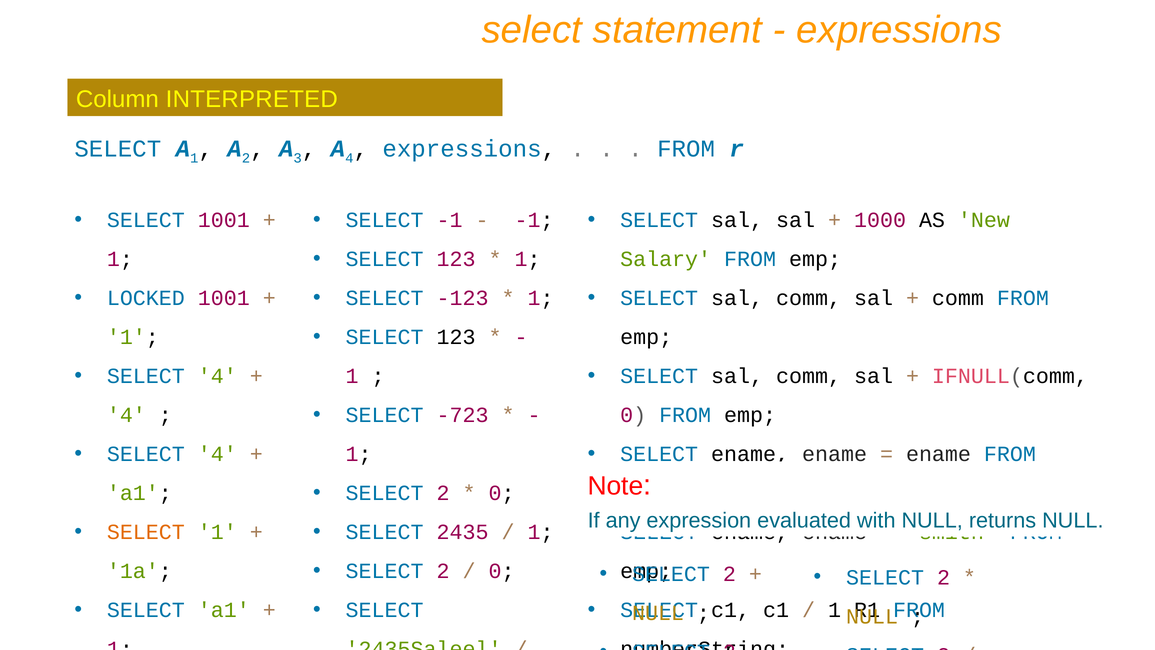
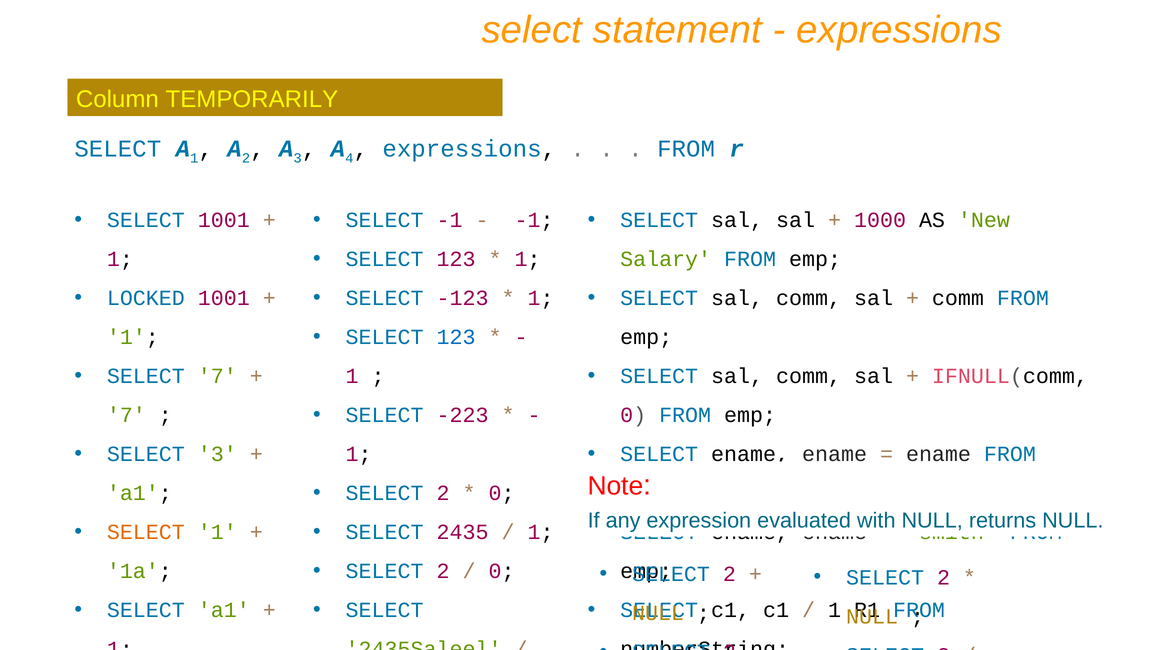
INTERPRETED: INTERPRETED -> TEMPORARILY
123 at (456, 337) colour: black -> blue
4 at (217, 376): 4 -> 7
-723: -723 -> -223
4 at (126, 415): 4 -> 7
4 at (217, 454): 4 -> 3
